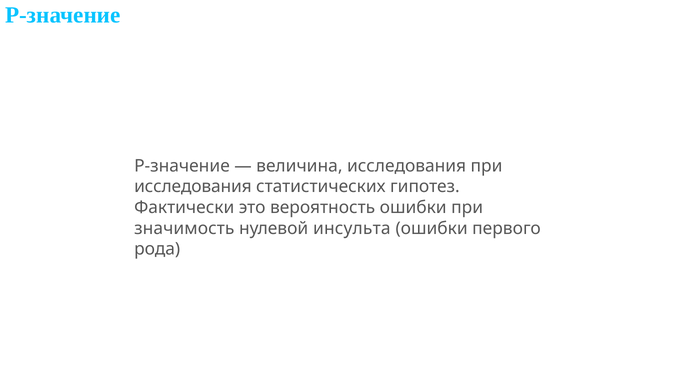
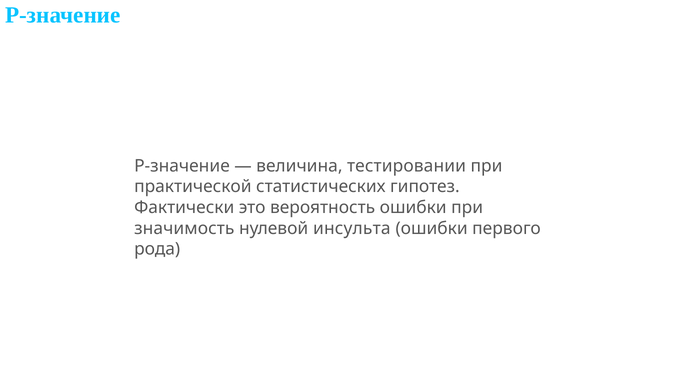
величина исследования: исследования -> тестировании
исследования at (193, 187): исследования -> практической
